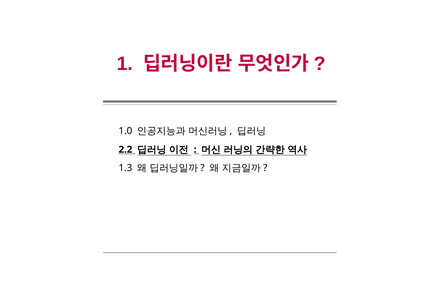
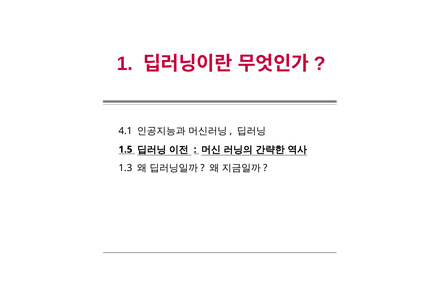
1.0: 1.0 -> 4.1
2.2: 2.2 -> 1.5
